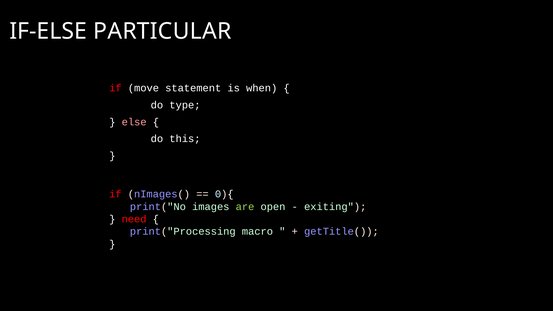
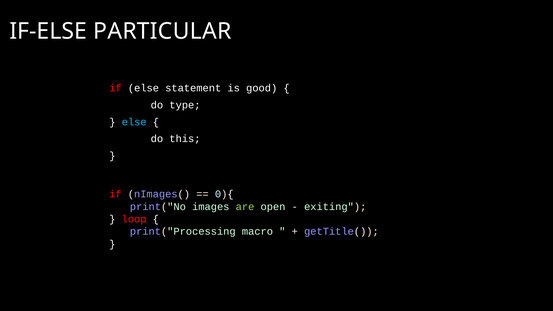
if move: move -> else
when: when -> good
else at (134, 122) colour: pink -> light blue
need: need -> loop
